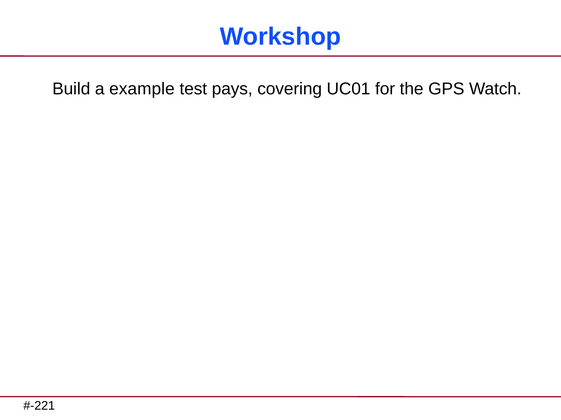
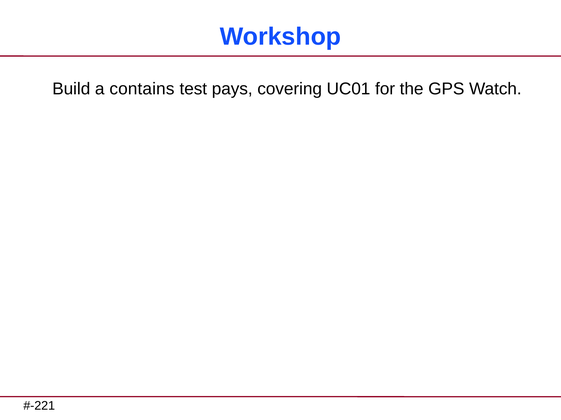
example: example -> contains
